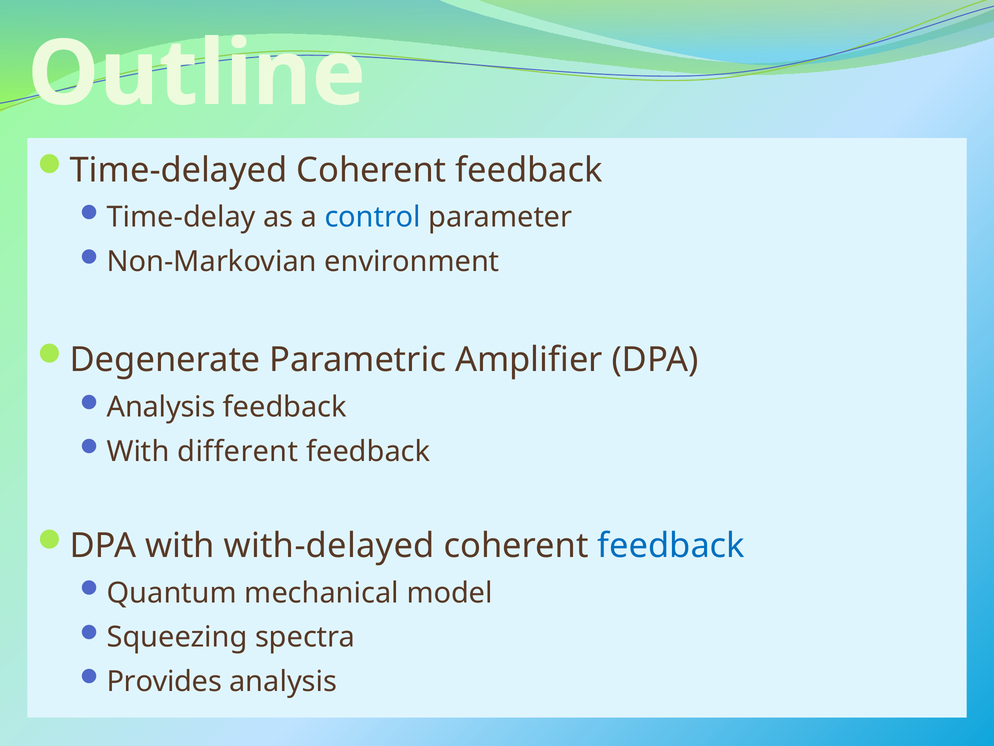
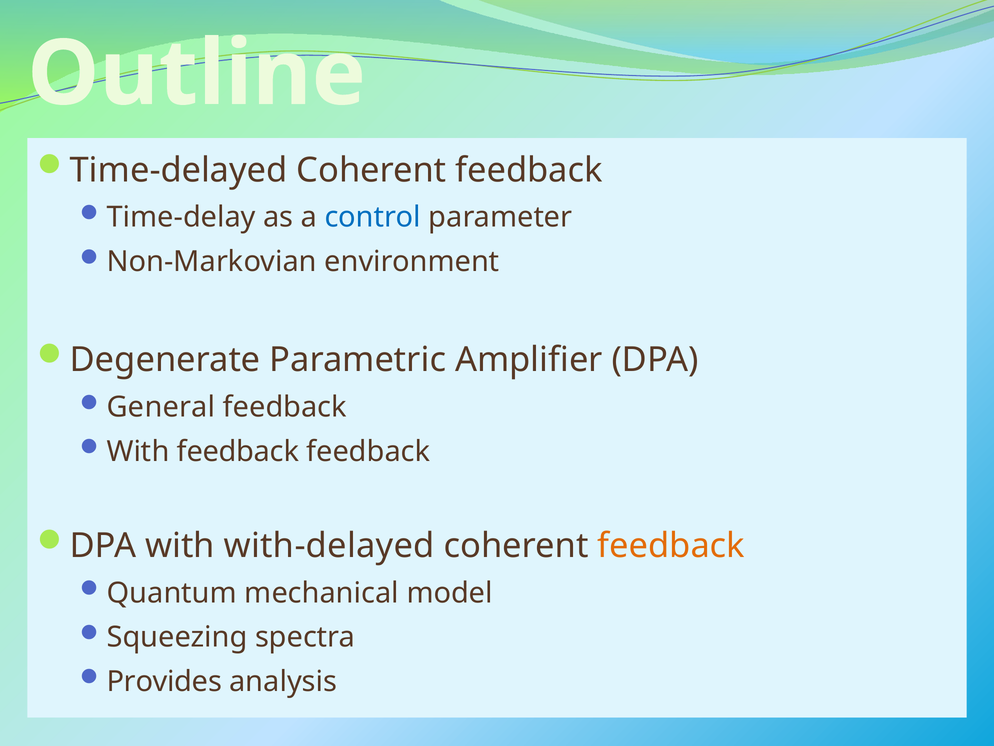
Analysis at (161, 407): Analysis -> General
With different: different -> feedback
feedback at (671, 545) colour: blue -> orange
